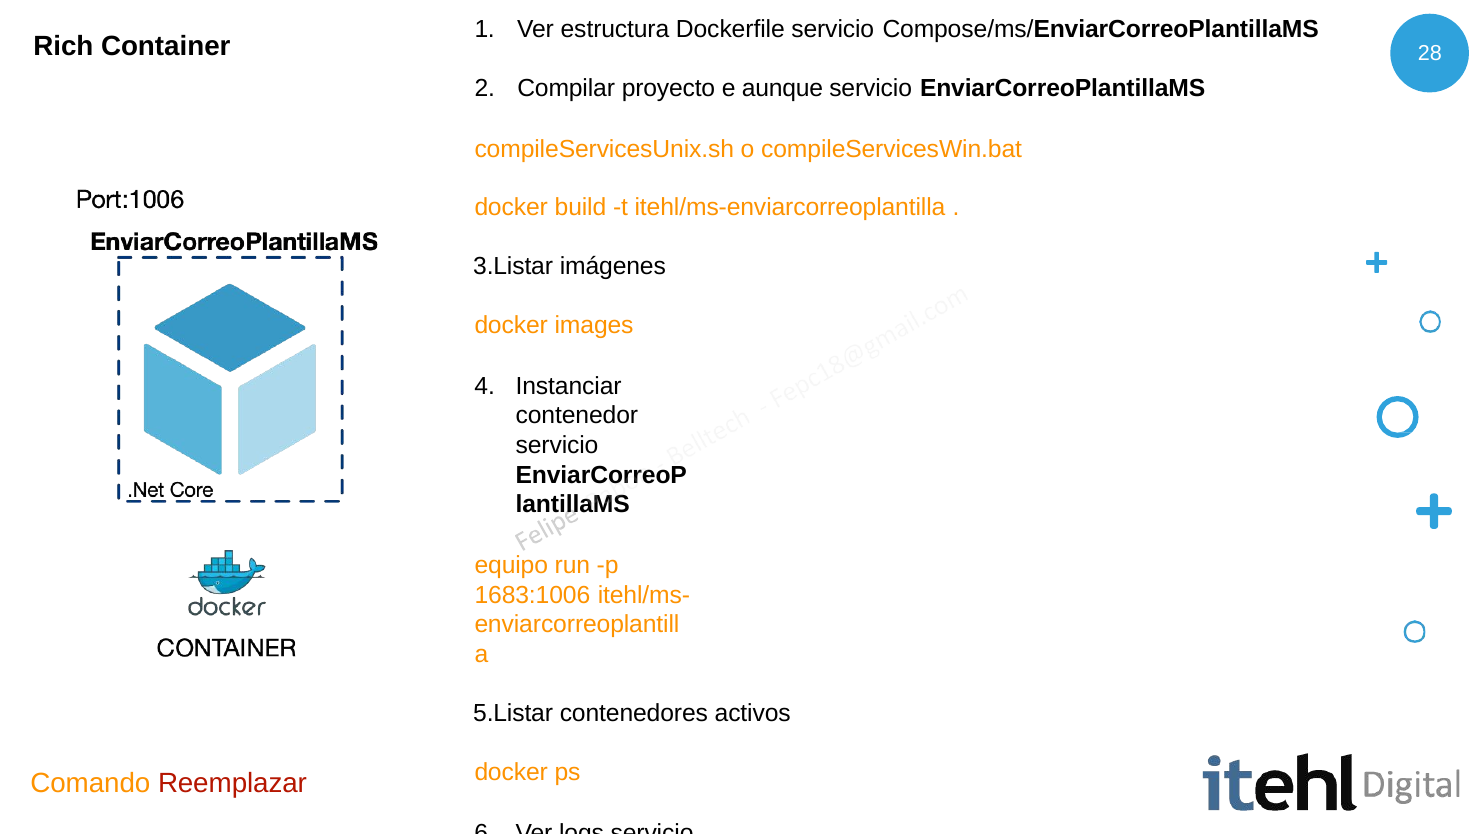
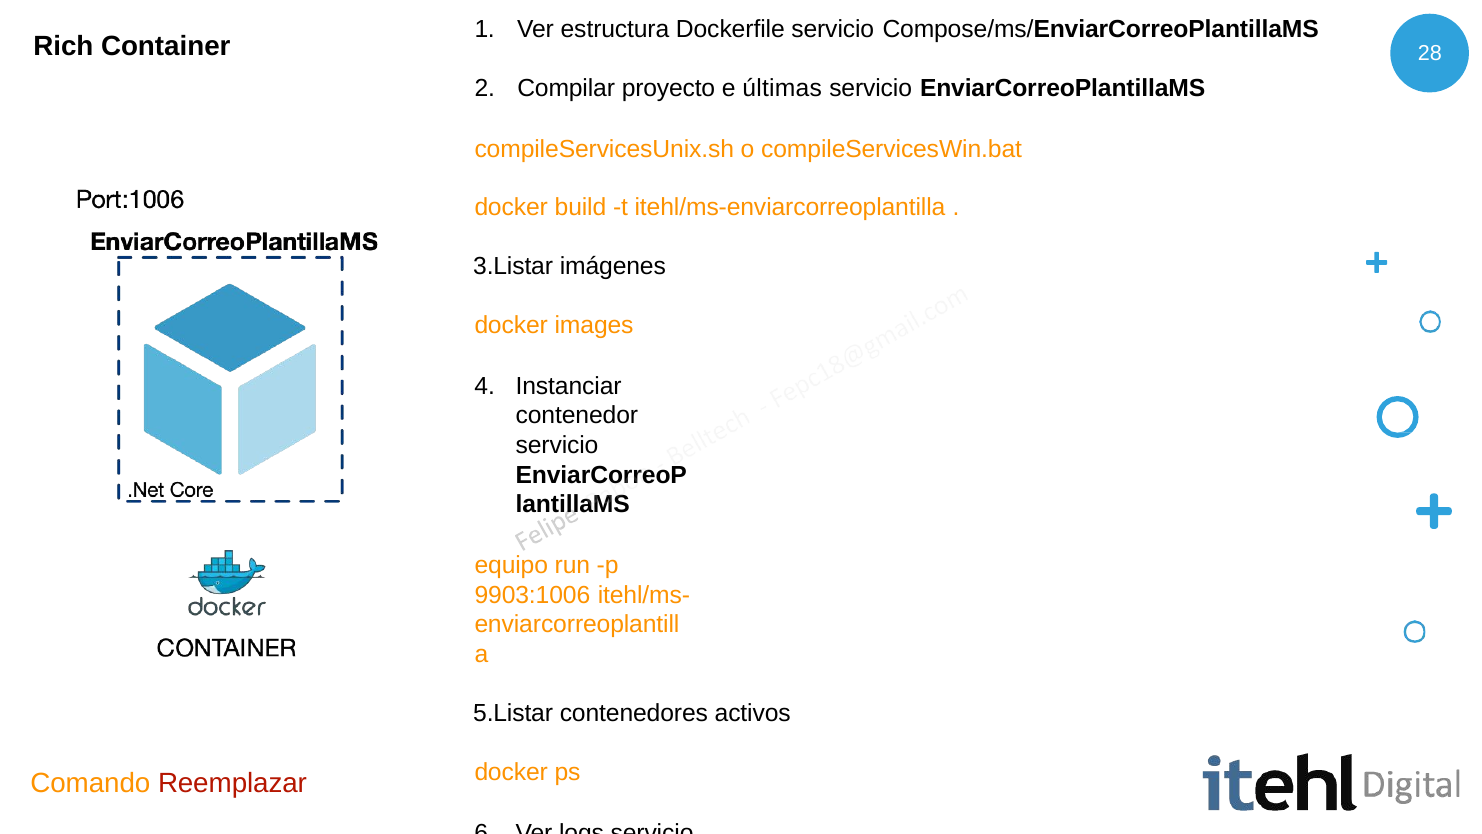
aunque: aunque -> últimas
1683:1006: 1683:1006 -> 9903:1006
